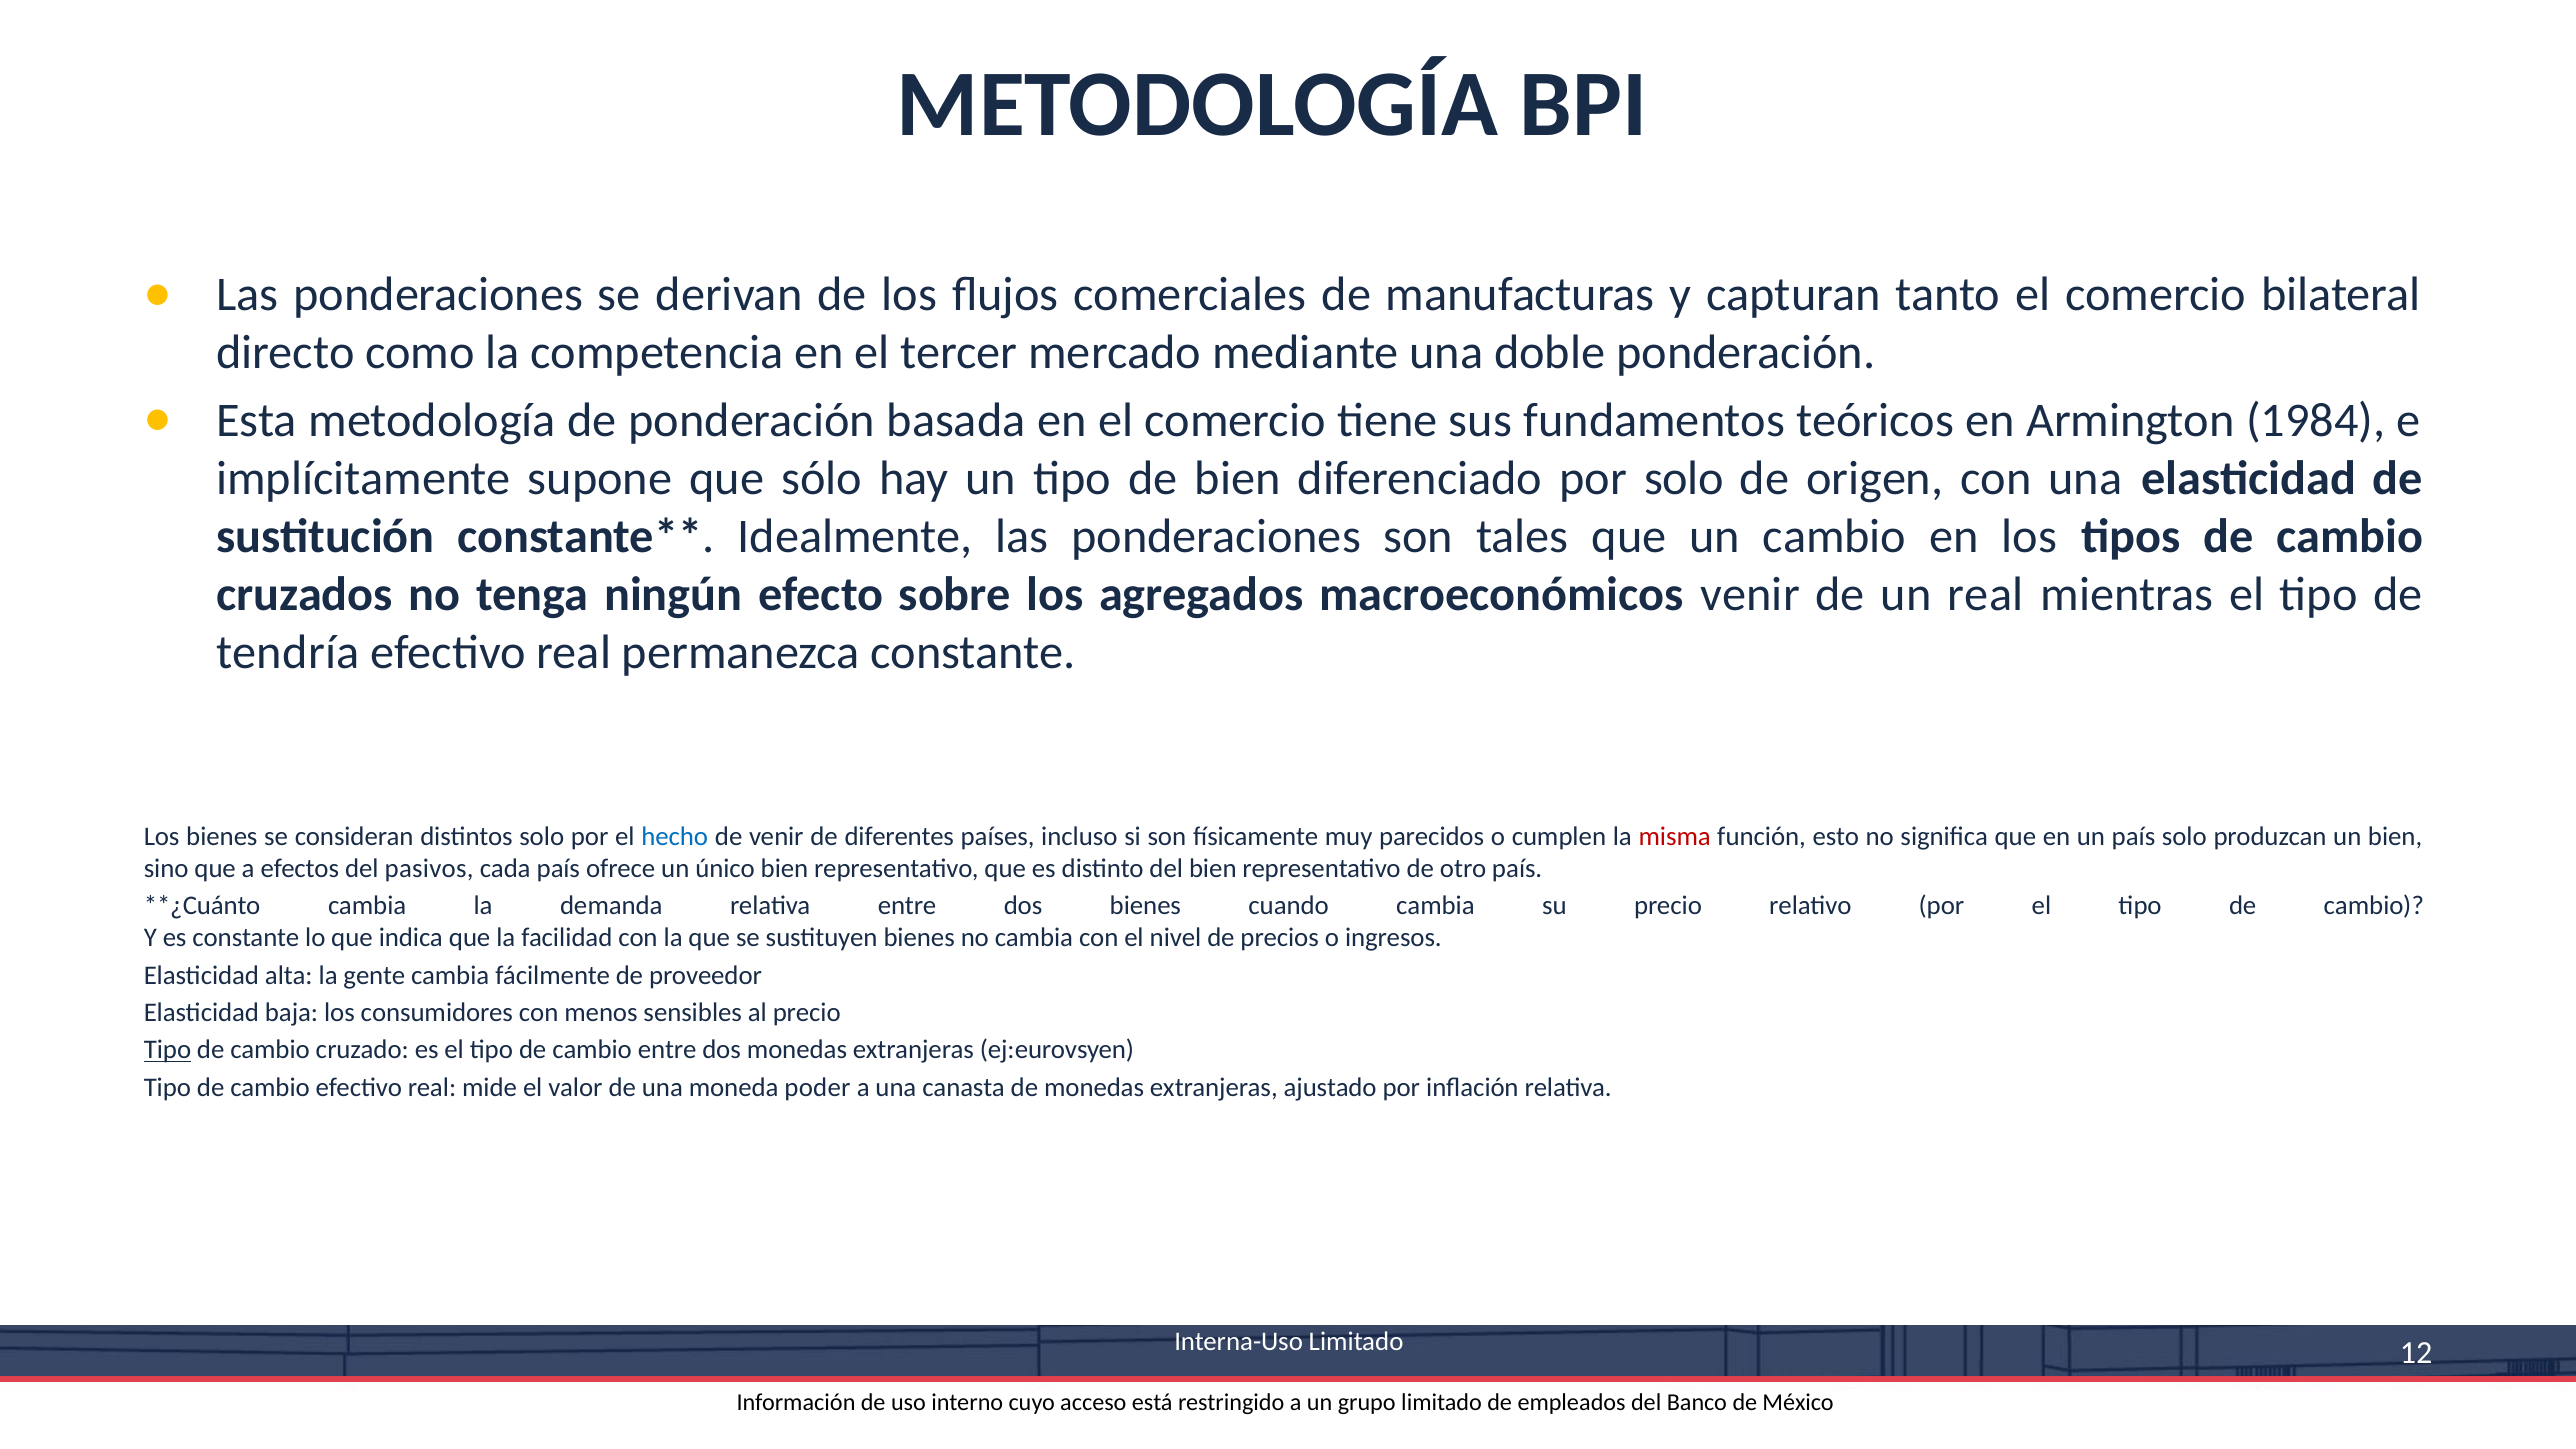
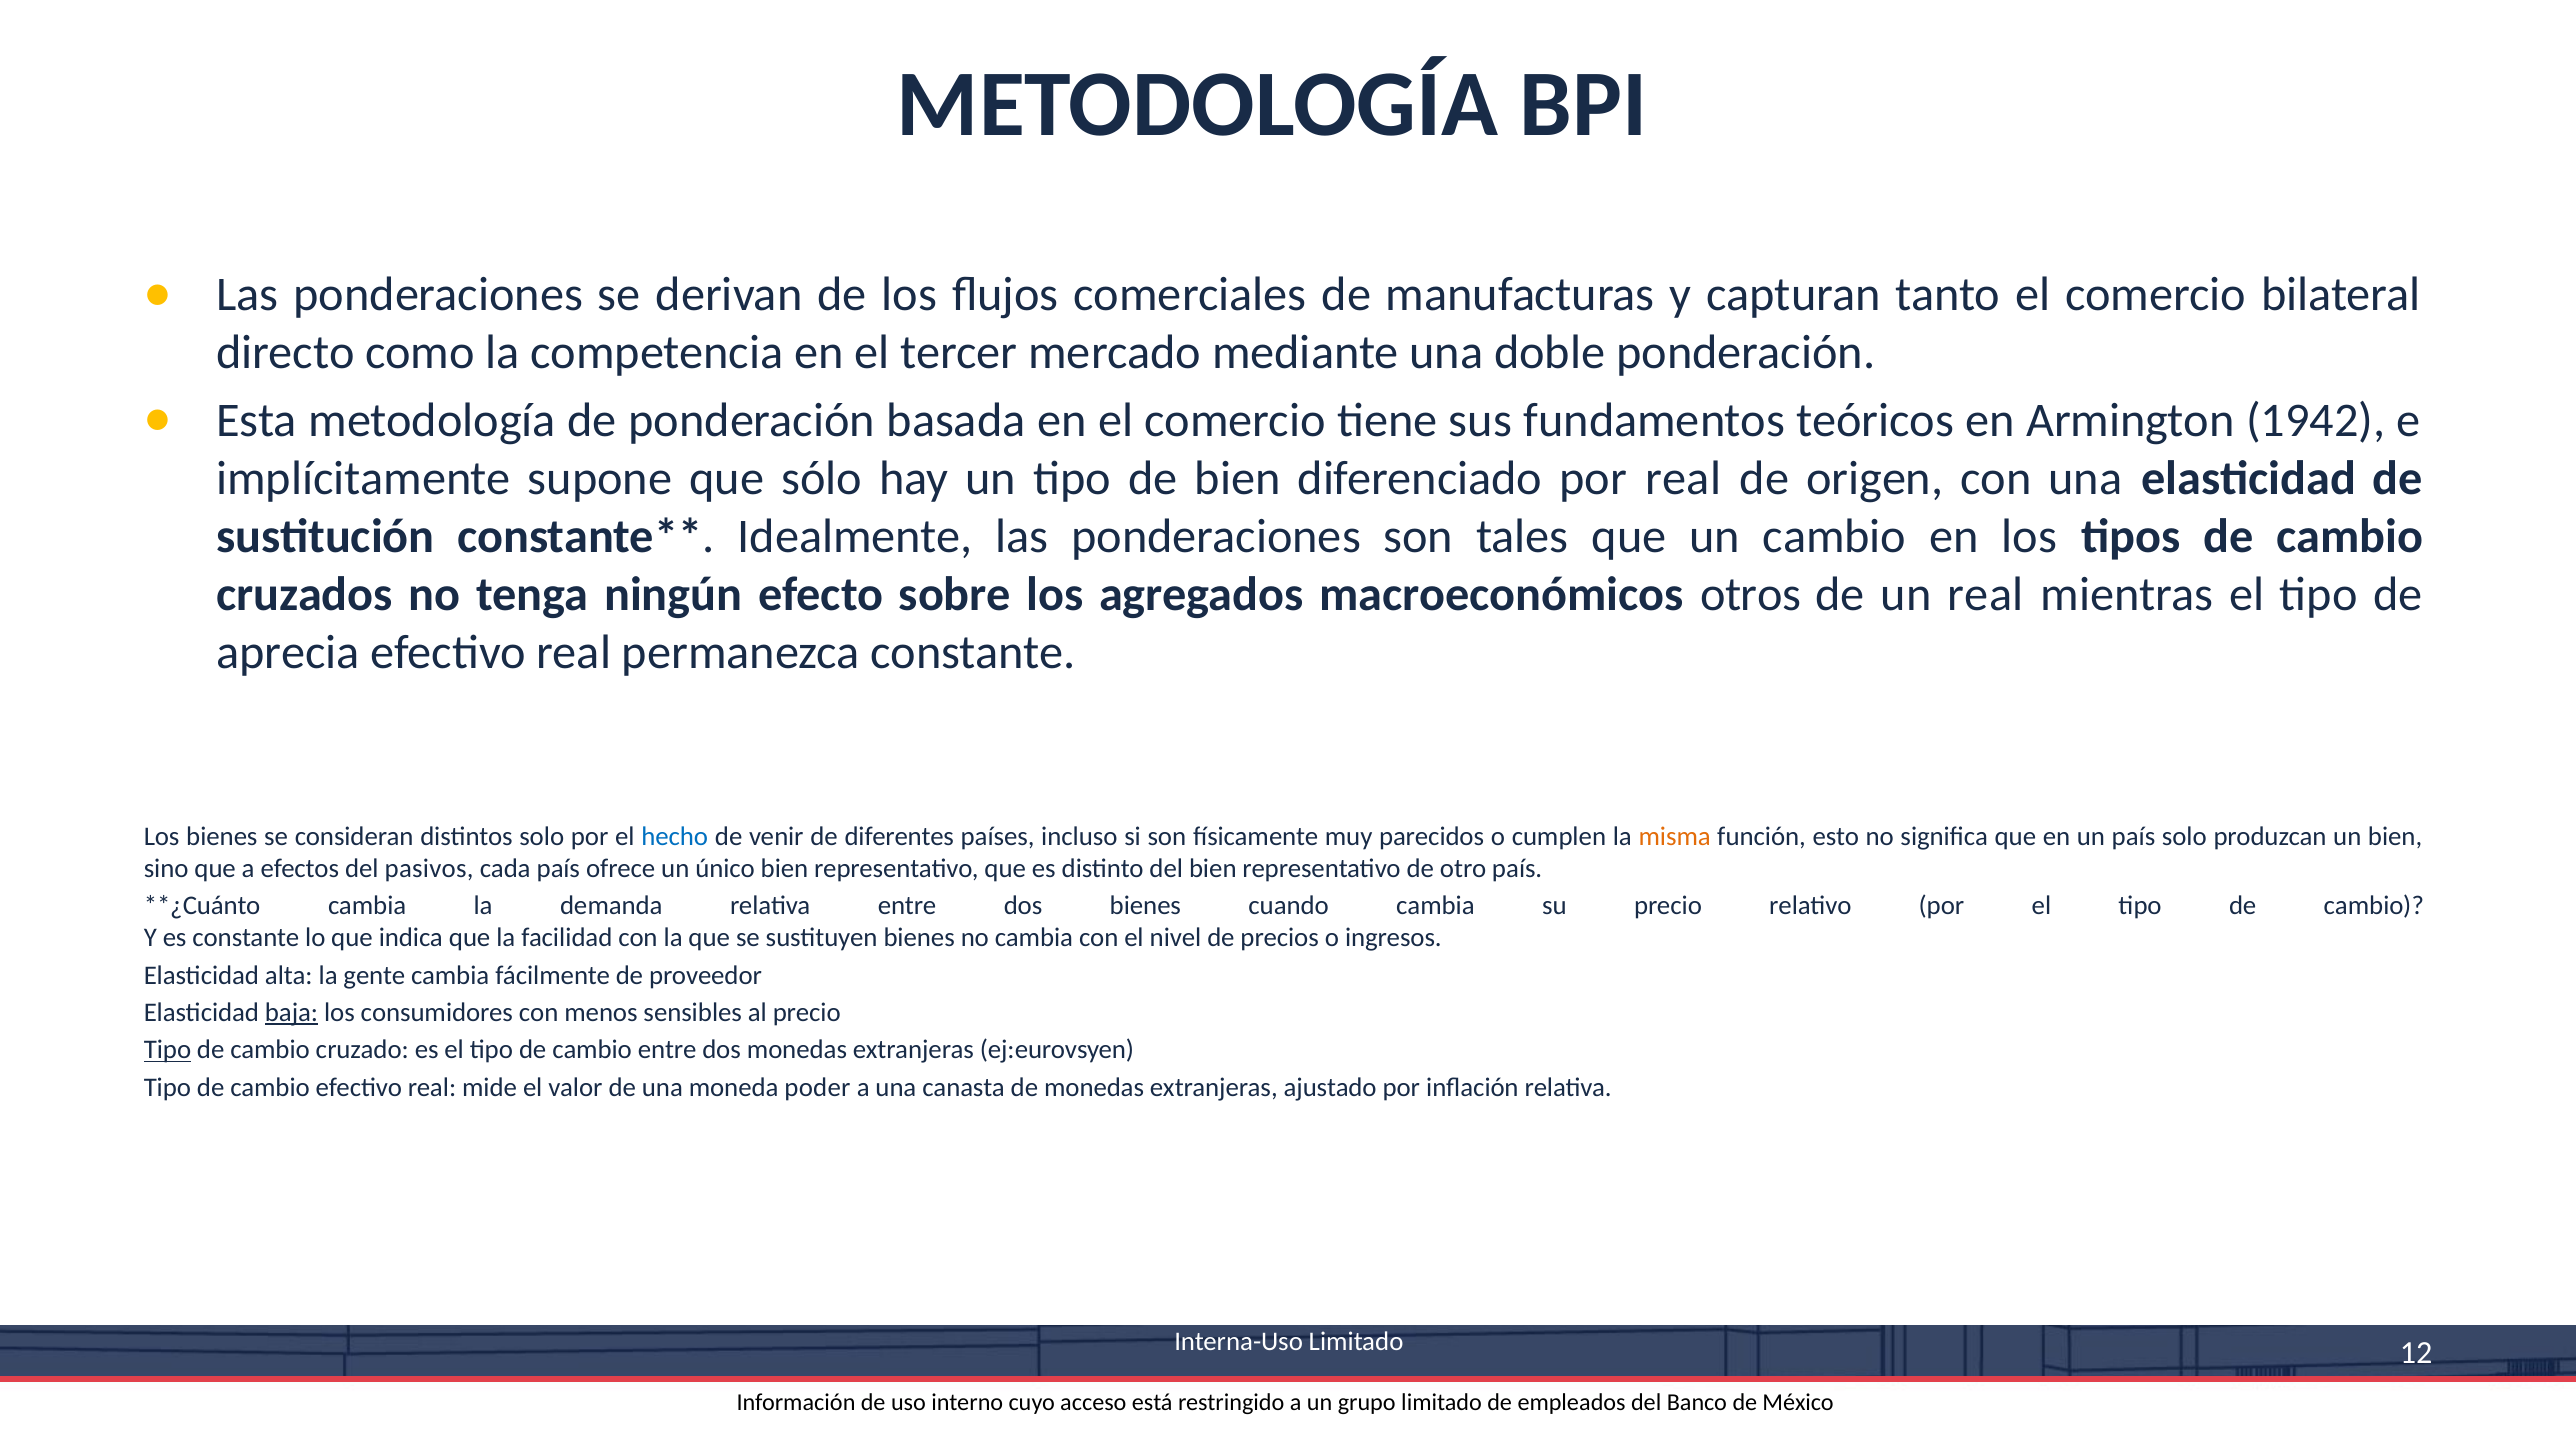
1984: 1984 -> 1942
por solo: solo -> real
macroeconómicos venir: venir -> otros
tendría: tendría -> aprecia
misma colour: red -> orange
baja underline: none -> present
